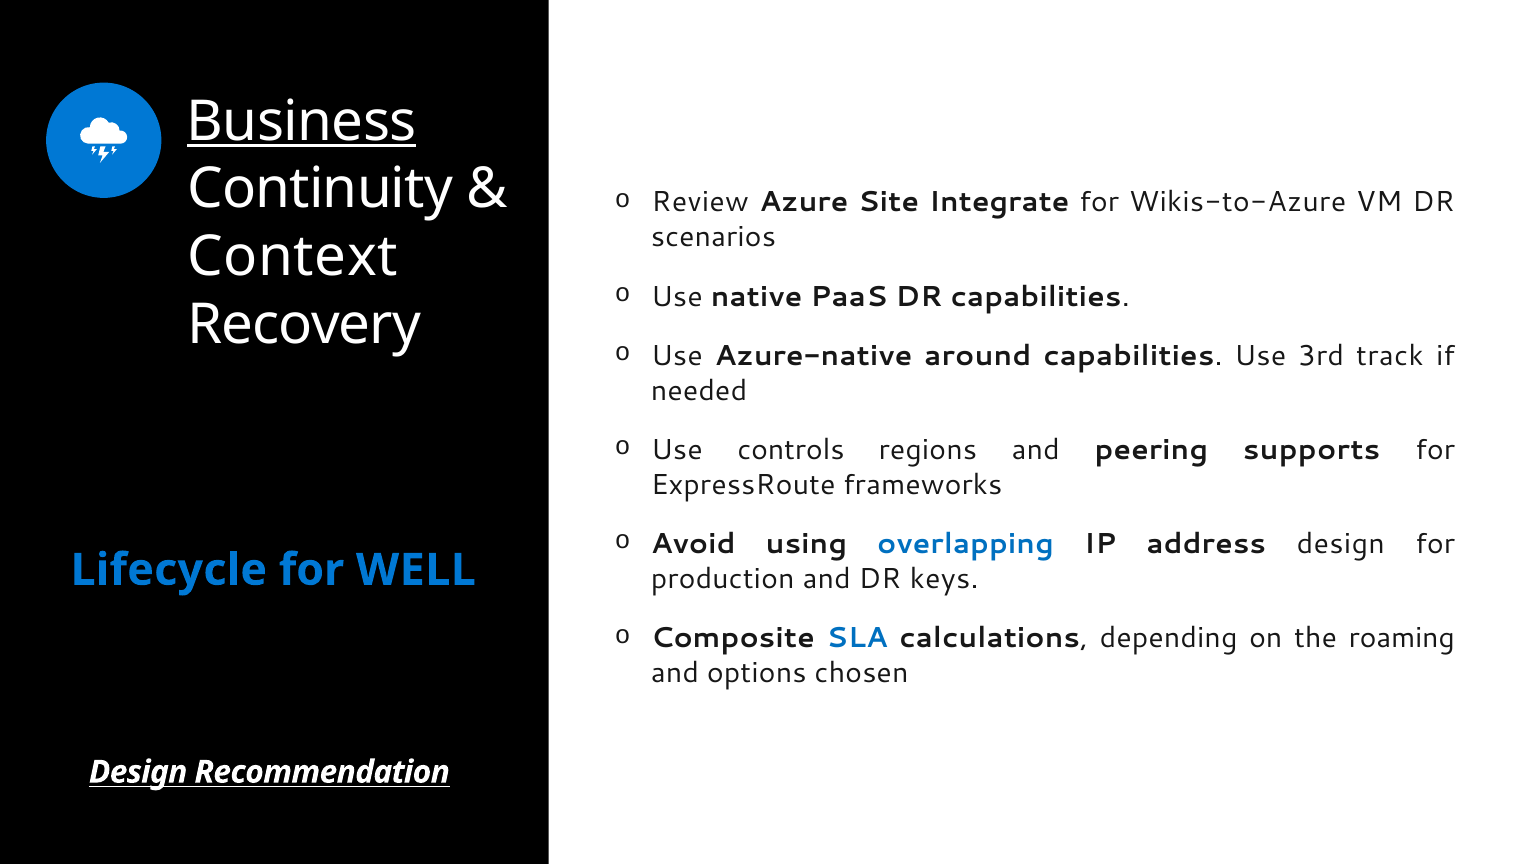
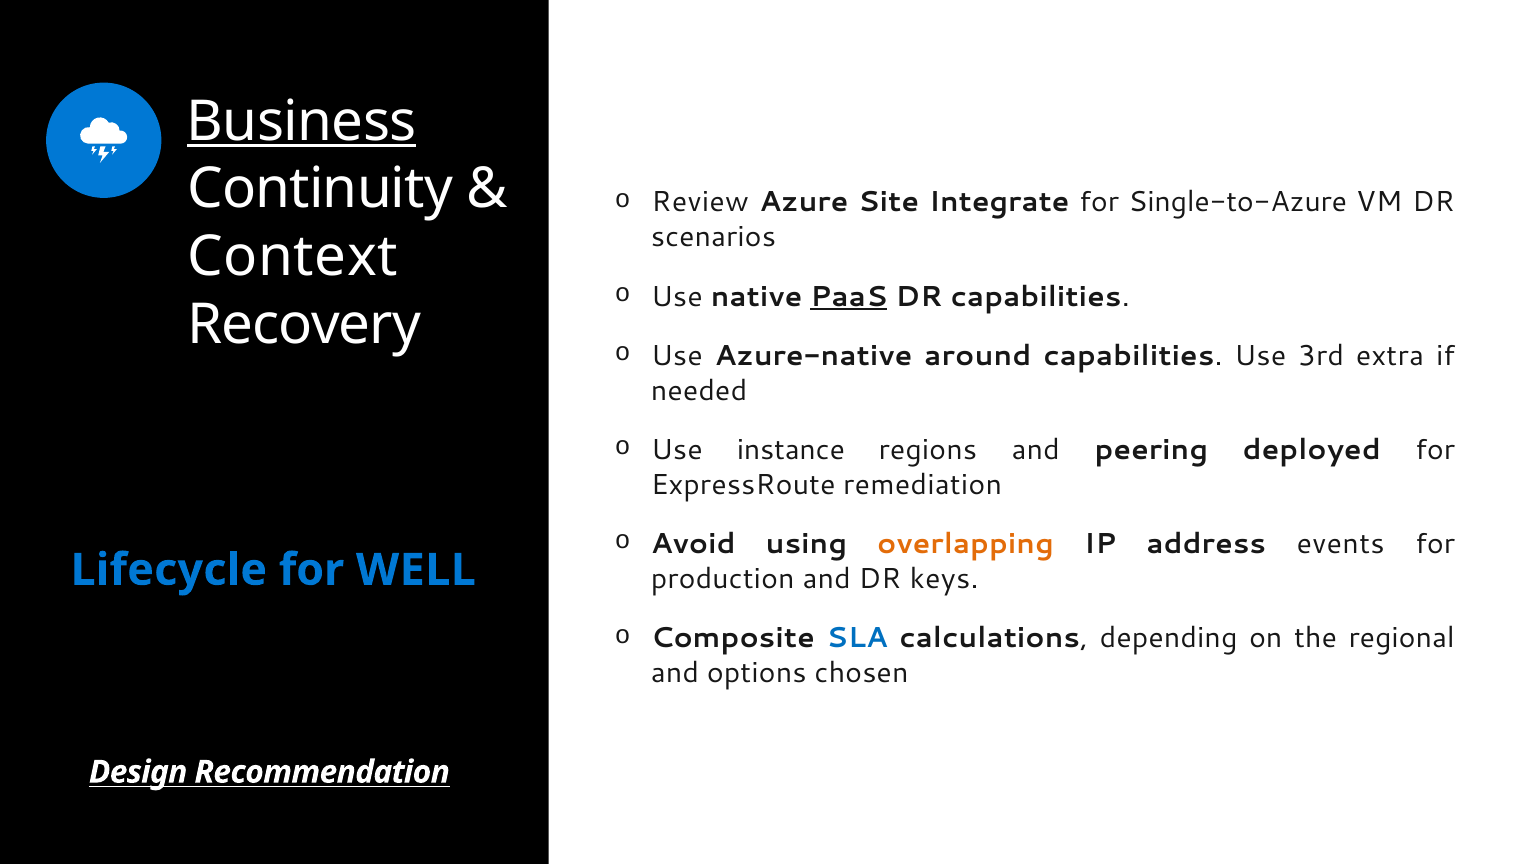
Wikis-to-Azure: Wikis-to-Azure -> Single-to-Azure
PaaS underline: none -> present
track: track -> extra
controls: controls -> instance
supports: supports -> deployed
frameworks: frameworks -> remediation
overlapping colour: blue -> orange
address design: design -> events
roaming: roaming -> regional
